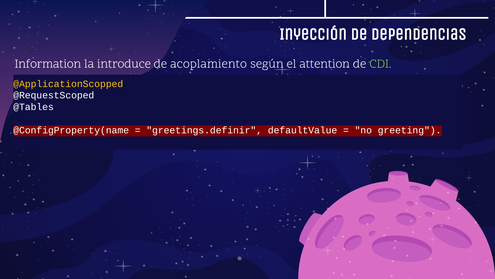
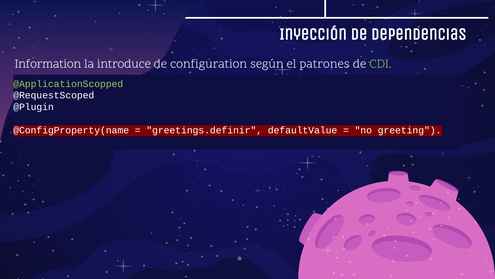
acoplamiento: acoplamiento -> configuration
attention: attention -> patrones
@ApplicationScopped colour: yellow -> light green
@Tables: @Tables -> @Plugin
